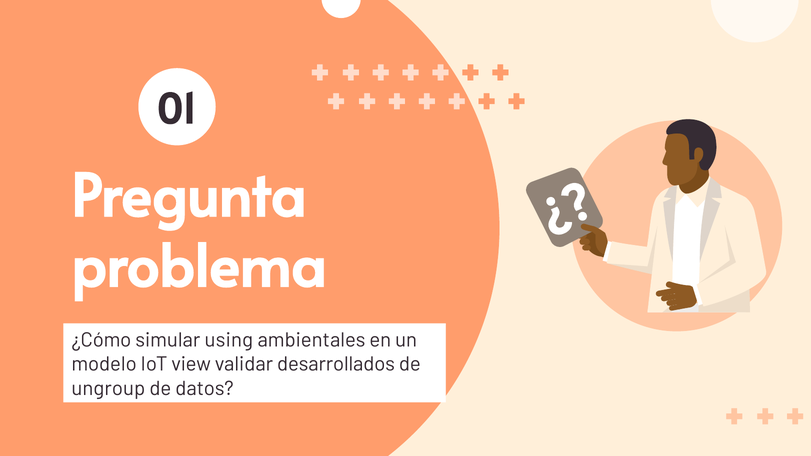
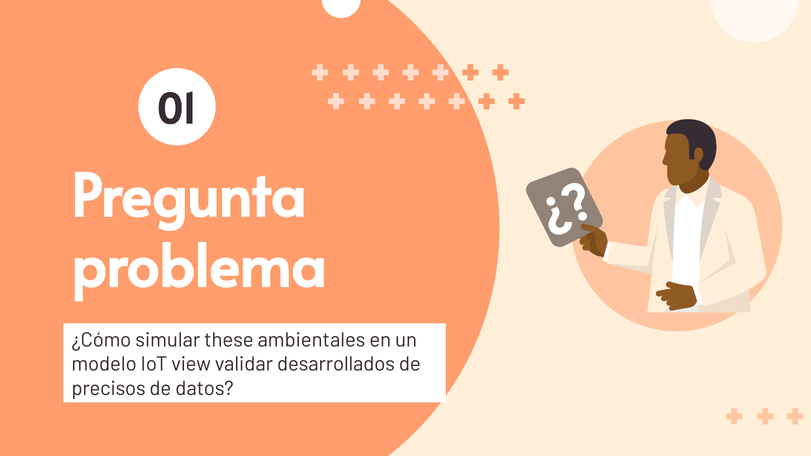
using: using -> these
ungroup: ungroup -> precisos
